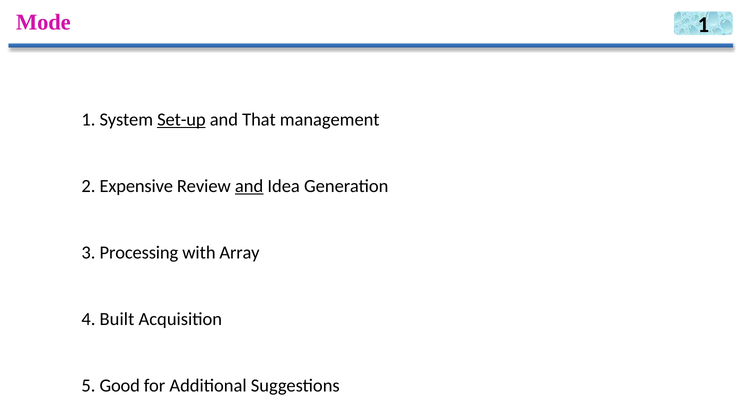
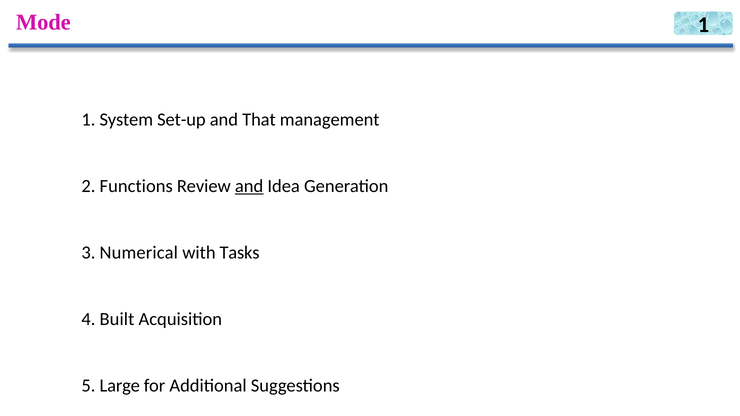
Set-up underline: present -> none
Expensive: Expensive -> Functions
Processing: Processing -> Numerical
Array: Array -> Tasks
Good: Good -> Large
